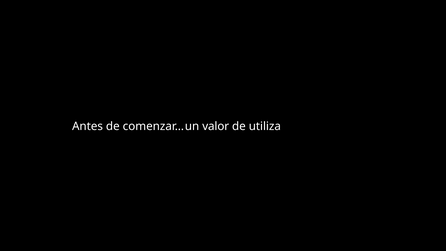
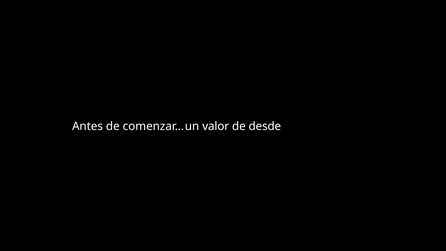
utiliza: utiliza -> desde
